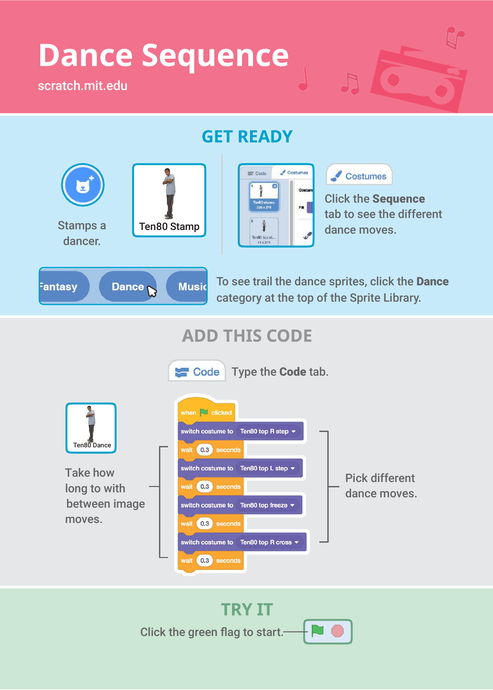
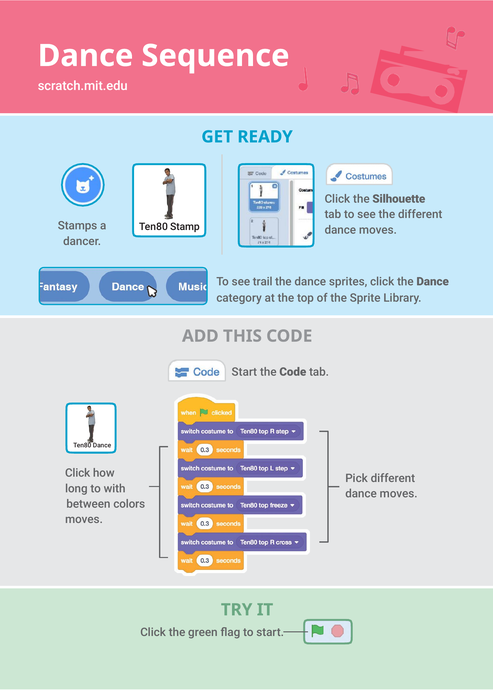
the Sequence: Sequence -> Silhouette
Type at (244, 372): Type -> Start
Take at (78, 473): Take -> Click
image: image -> colors
